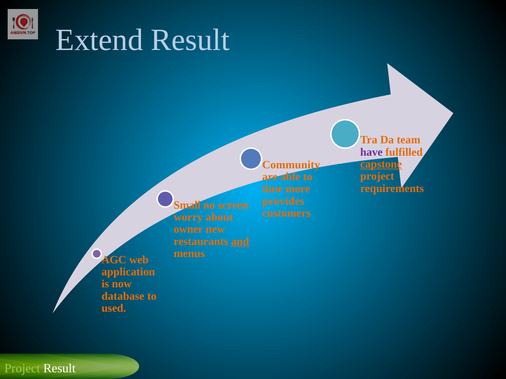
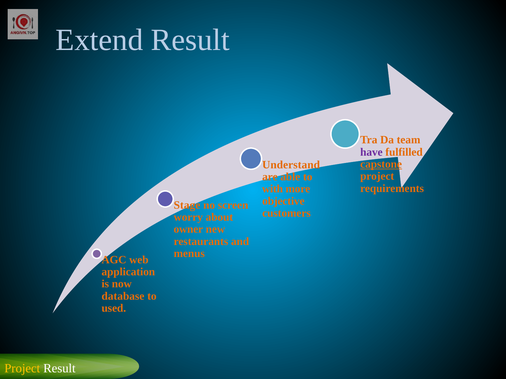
Community: Community -> Understand
time: time -> with
provides: provides -> objective
Small: Small -> Stage
and underline: present -> none
Project at (22, 369) colour: light green -> yellow
